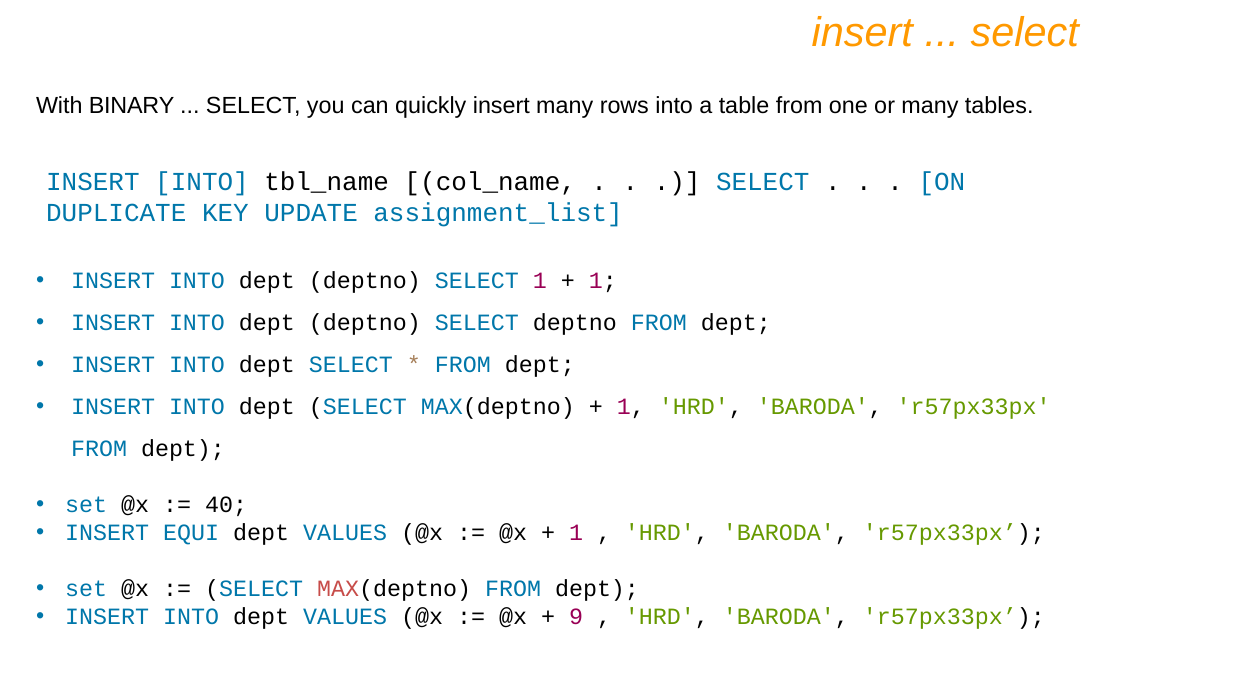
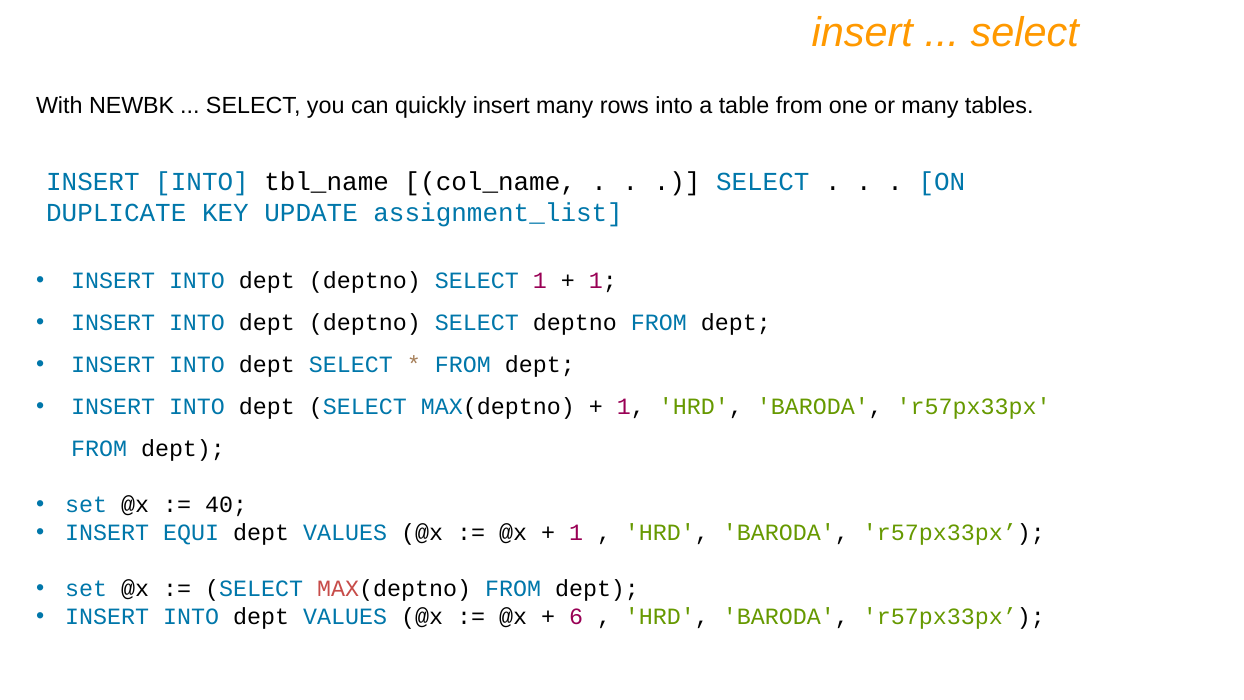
BINARY: BINARY -> NEWBK
9: 9 -> 6
